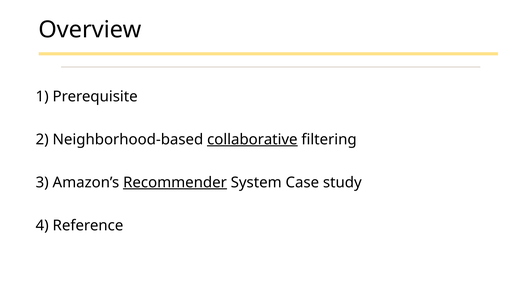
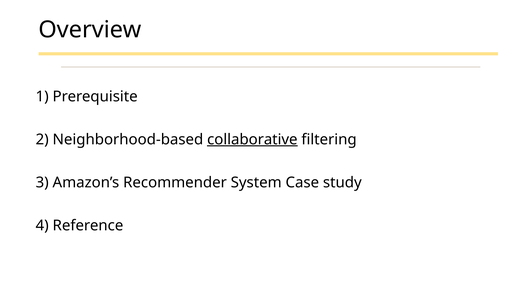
Recommender underline: present -> none
